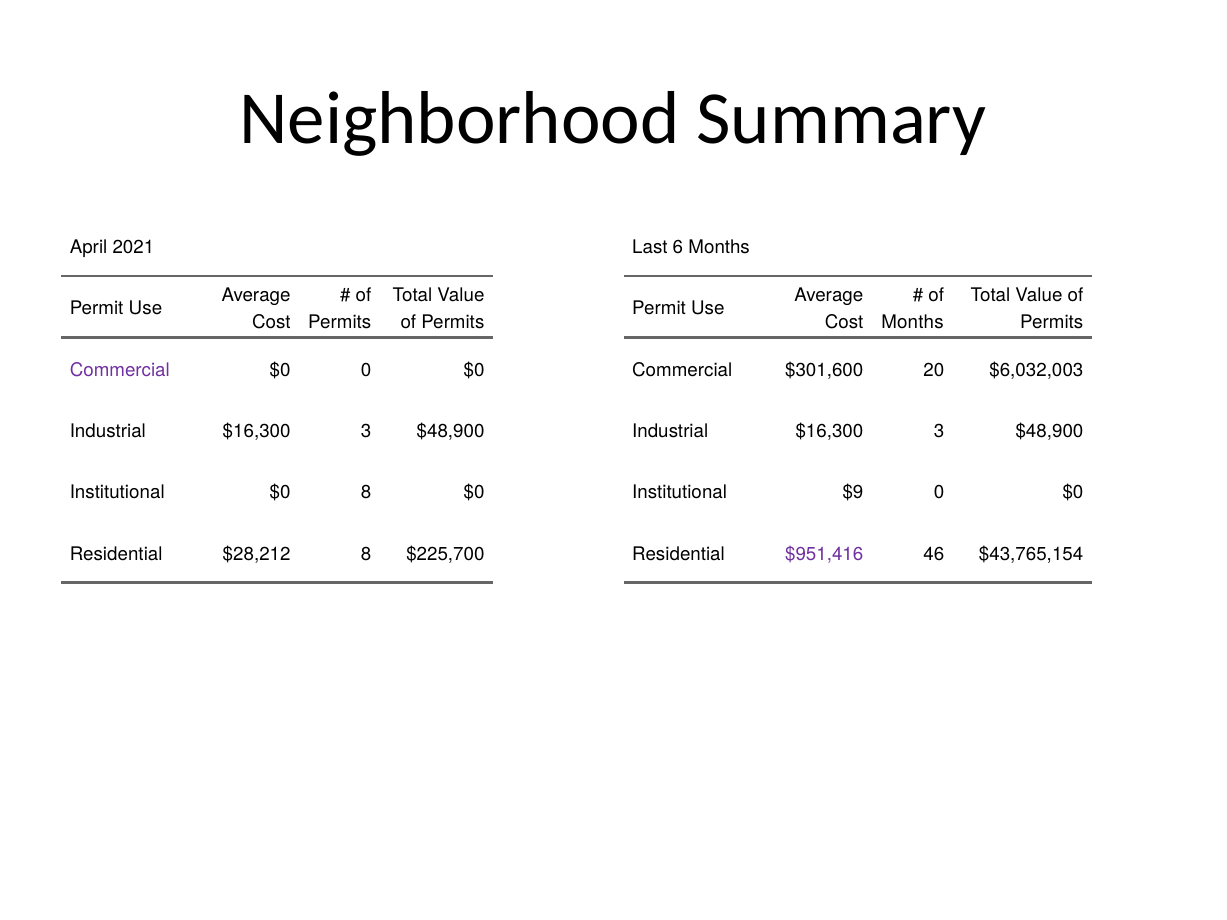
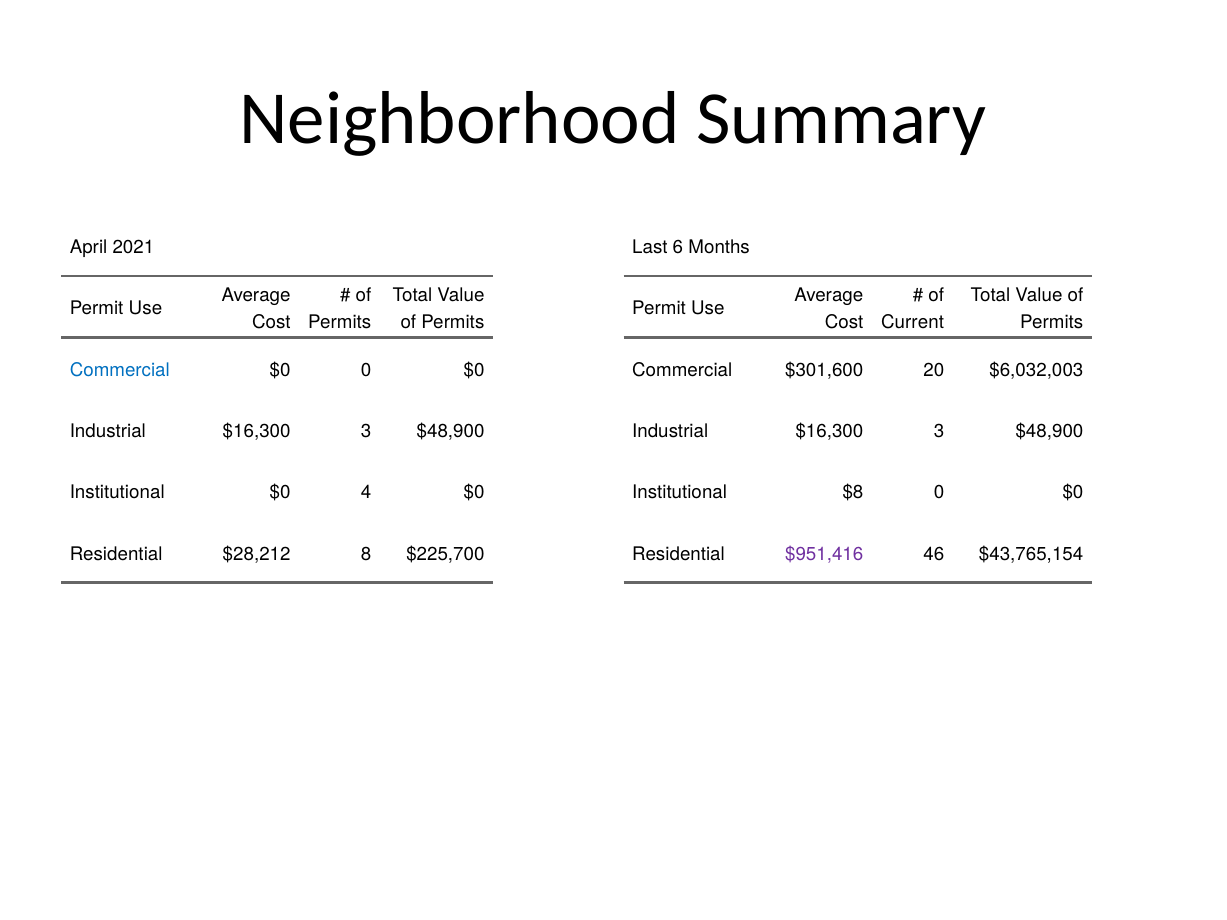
Months at (912, 322): Months -> Current
Commercial at (120, 370) colour: purple -> blue
$0 8: 8 -> 4
$9: $9 -> $8
